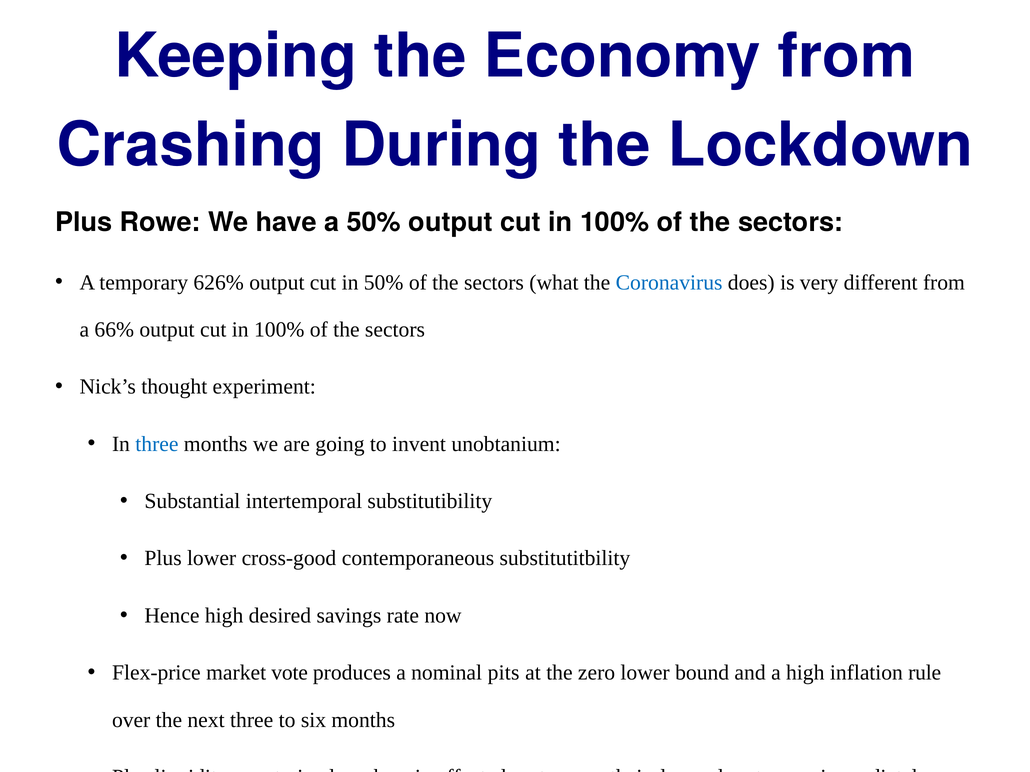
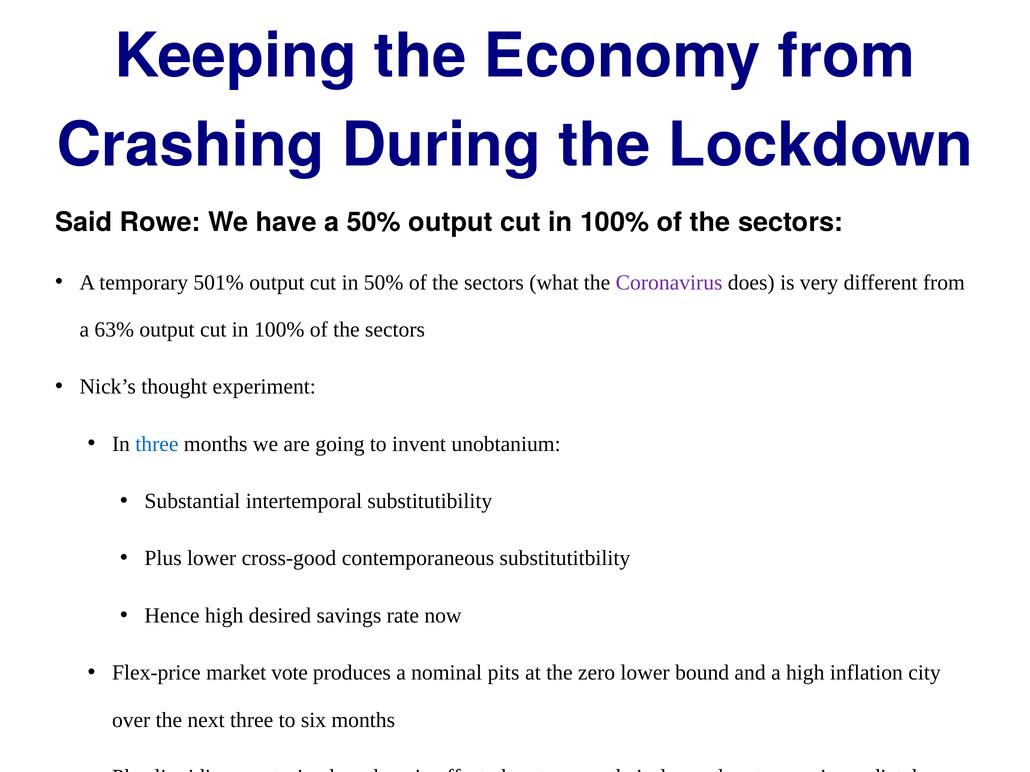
Plus at (84, 223): Plus -> Said
626%: 626% -> 501%
Coronavirus colour: blue -> purple
66%: 66% -> 63%
rule: rule -> city
